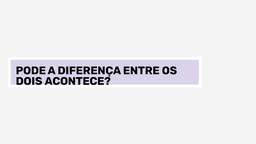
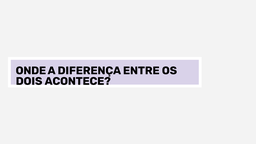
PODE: PODE -> ONDE
